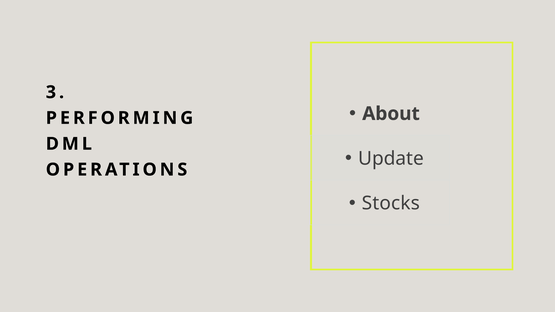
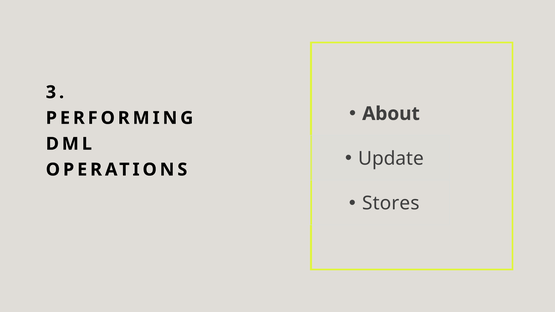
Stocks: Stocks -> Stores
